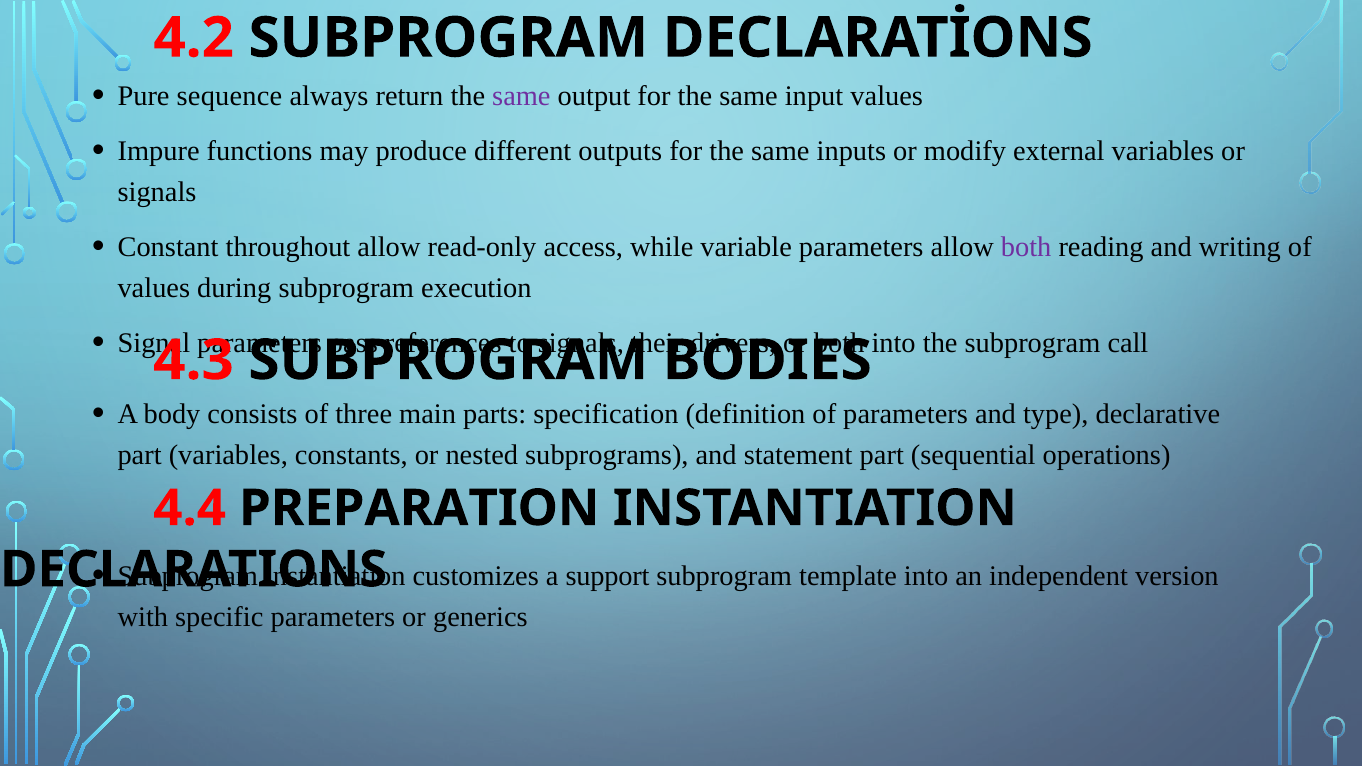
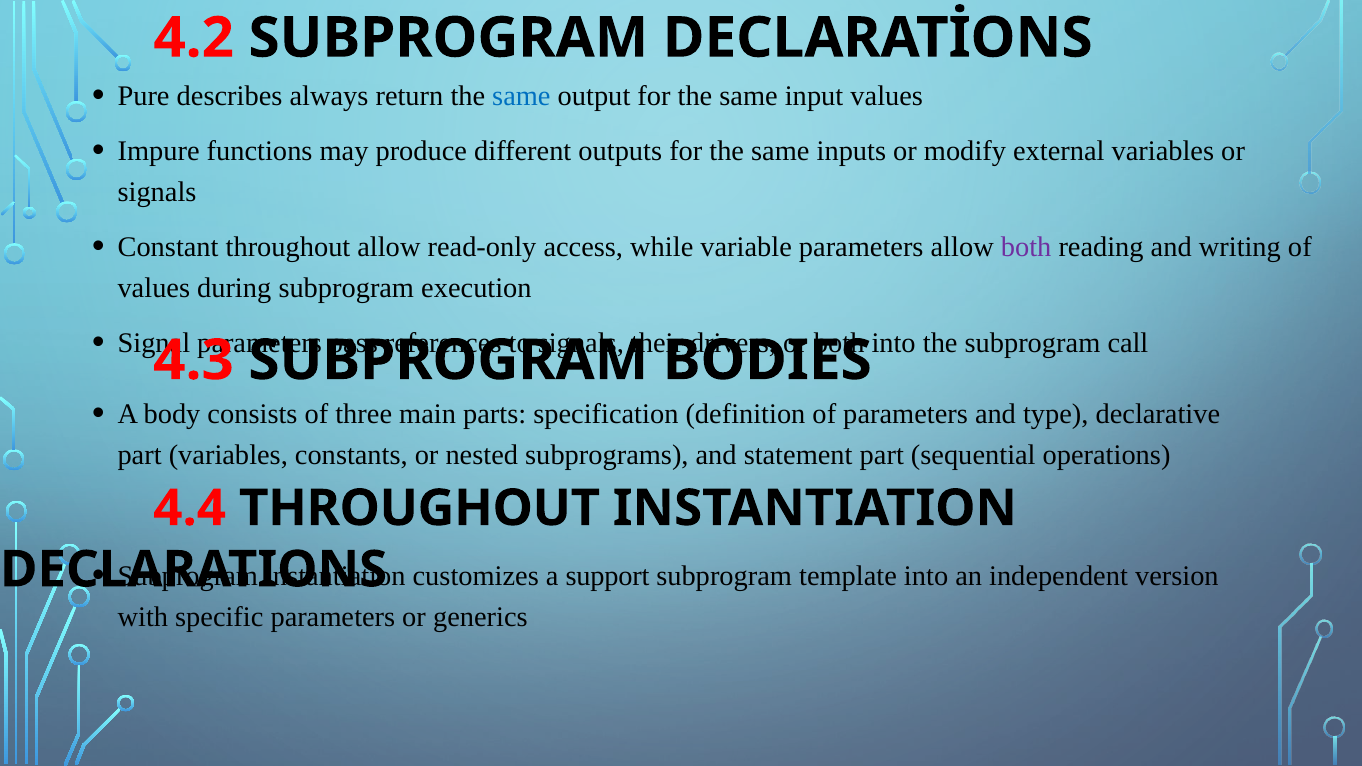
sequence: sequence -> describes
same at (521, 96) colour: purple -> blue
4.4 PREPARATION: PREPARATION -> THROUGHOUT
